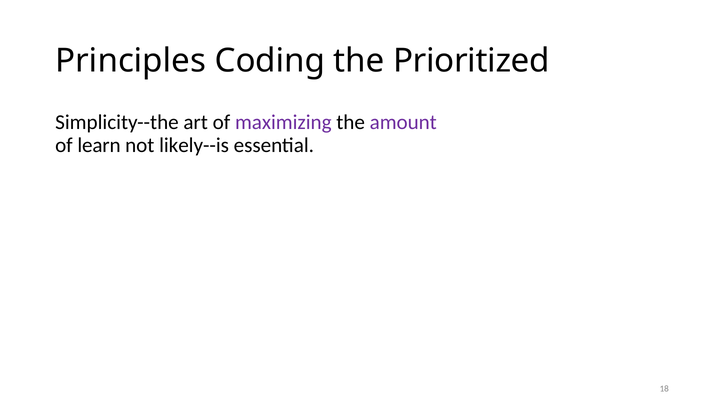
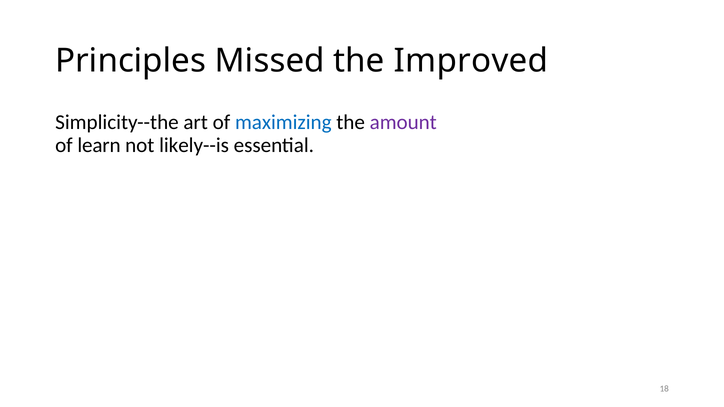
Coding: Coding -> Missed
Prioritized: Prioritized -> Improved
maximizing colour: purple -> blue
